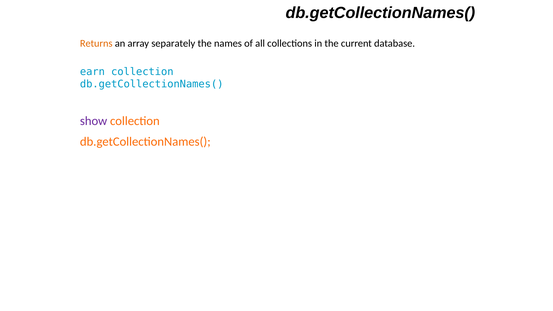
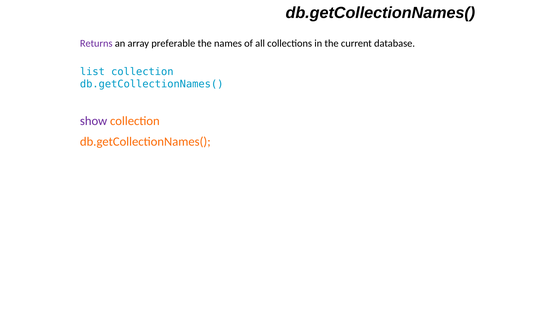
Returns colour: orange -> purple
separately: separately -> preferable
earn: earn -> list
